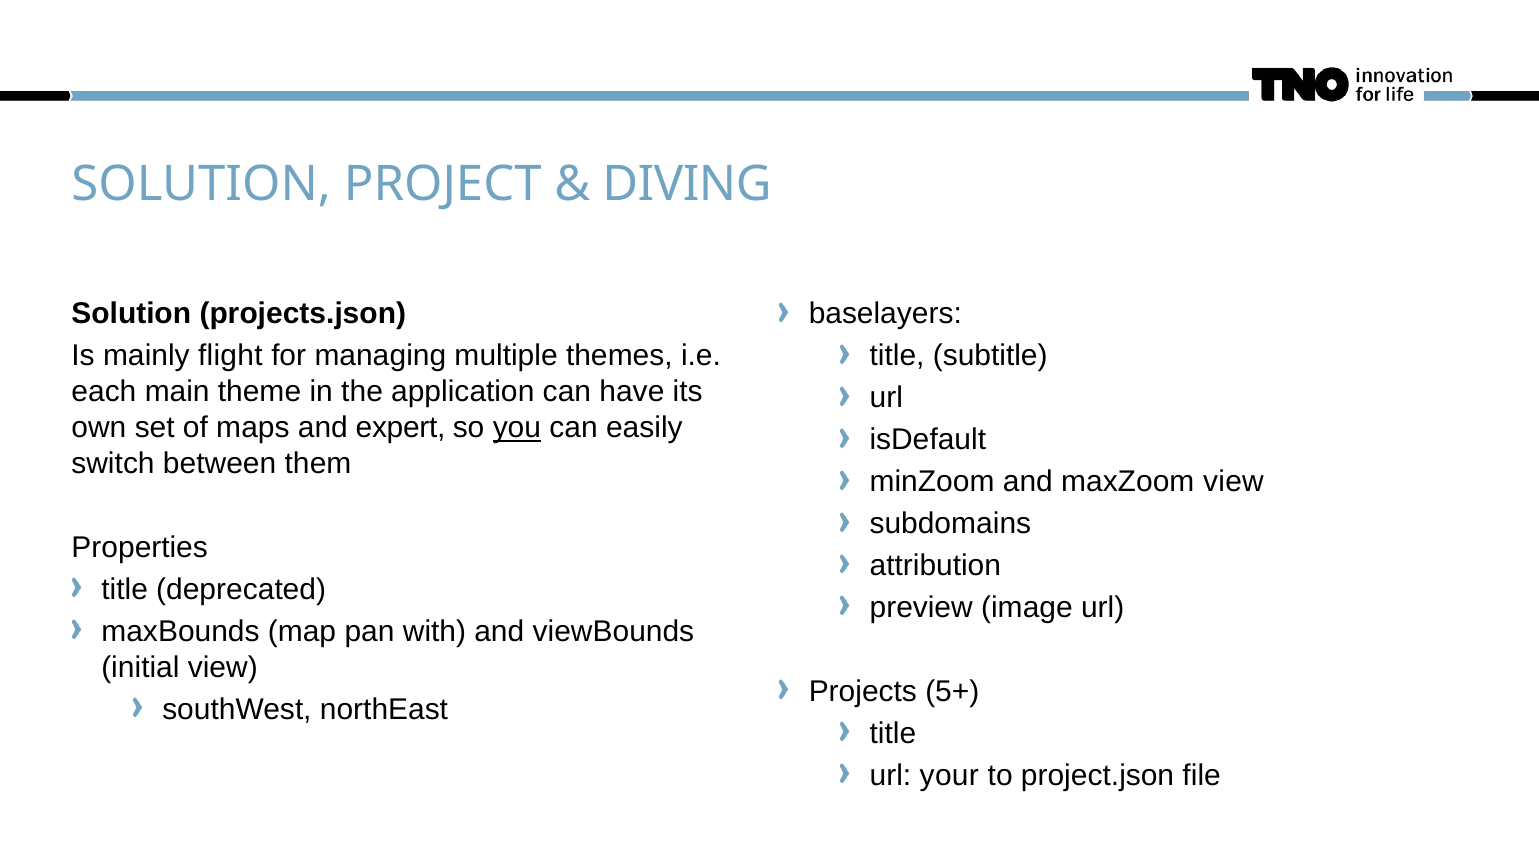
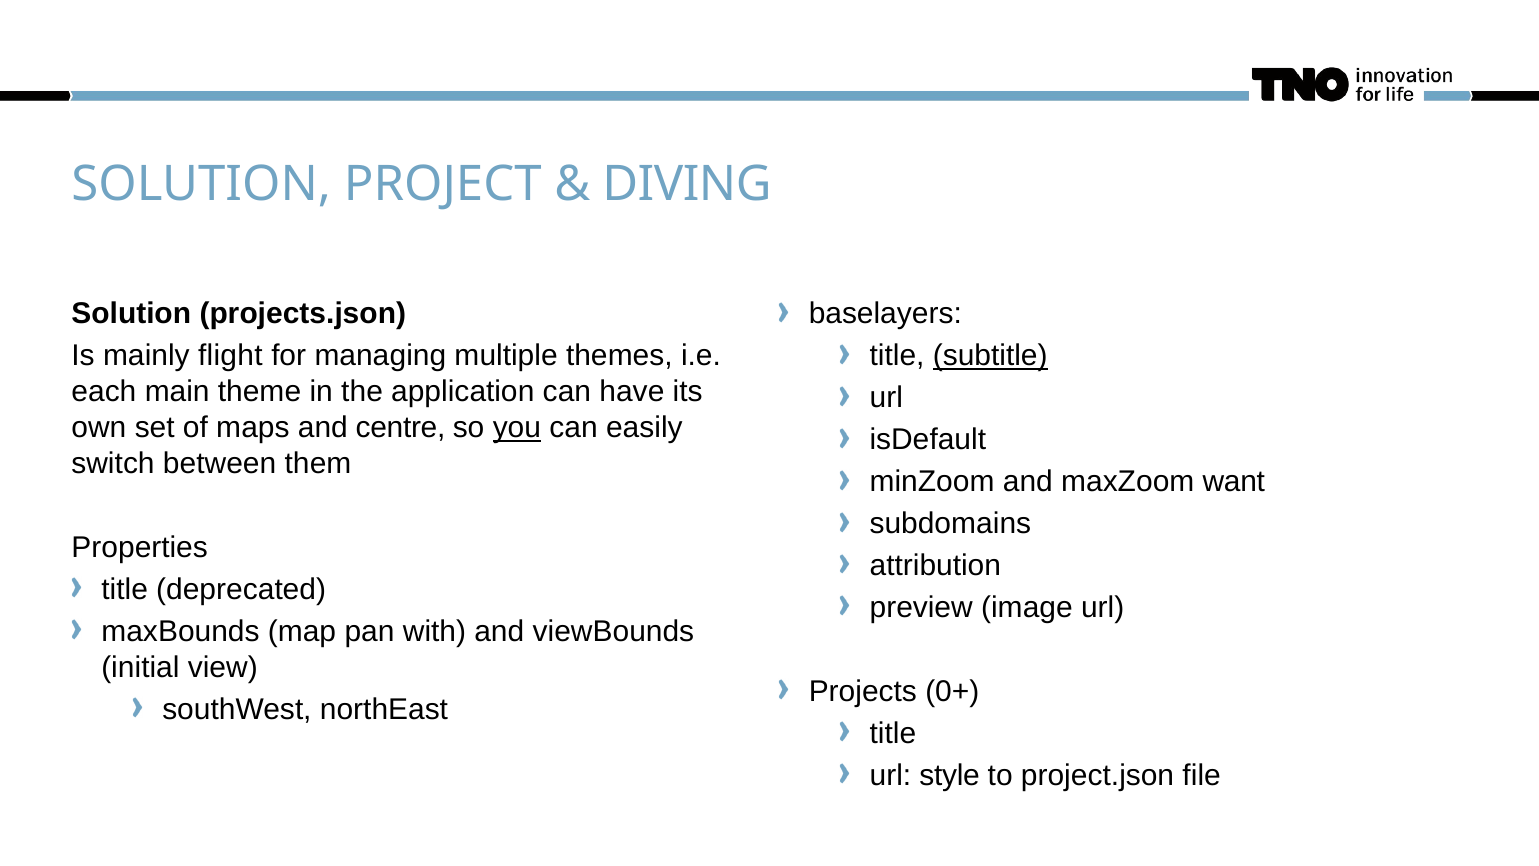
subtitle underline: none -> present
expert: expert -> centre
maxZoom view: view -> want
5+: 5+ -> 0+
your: your -> style
